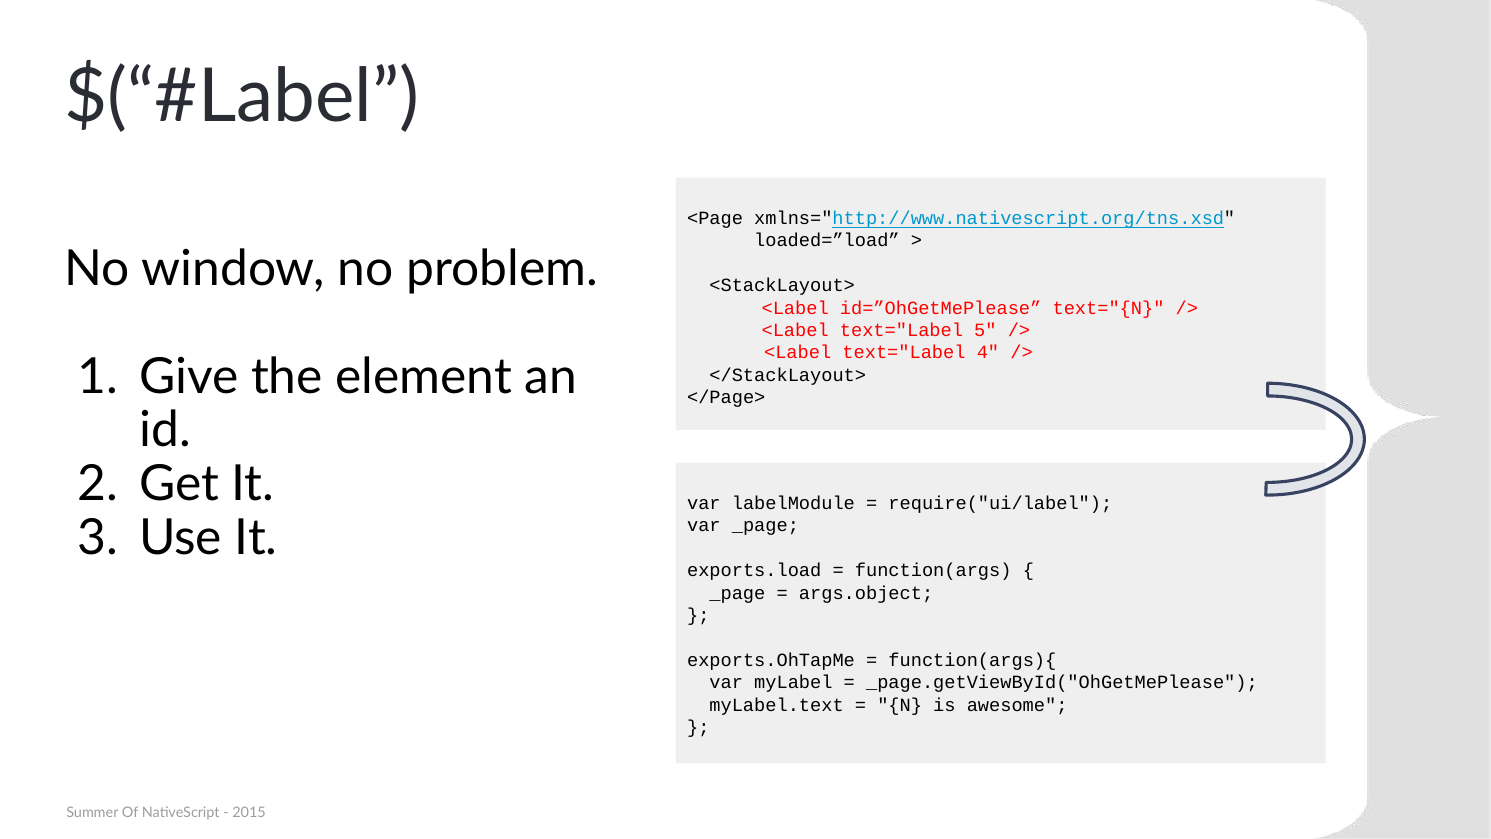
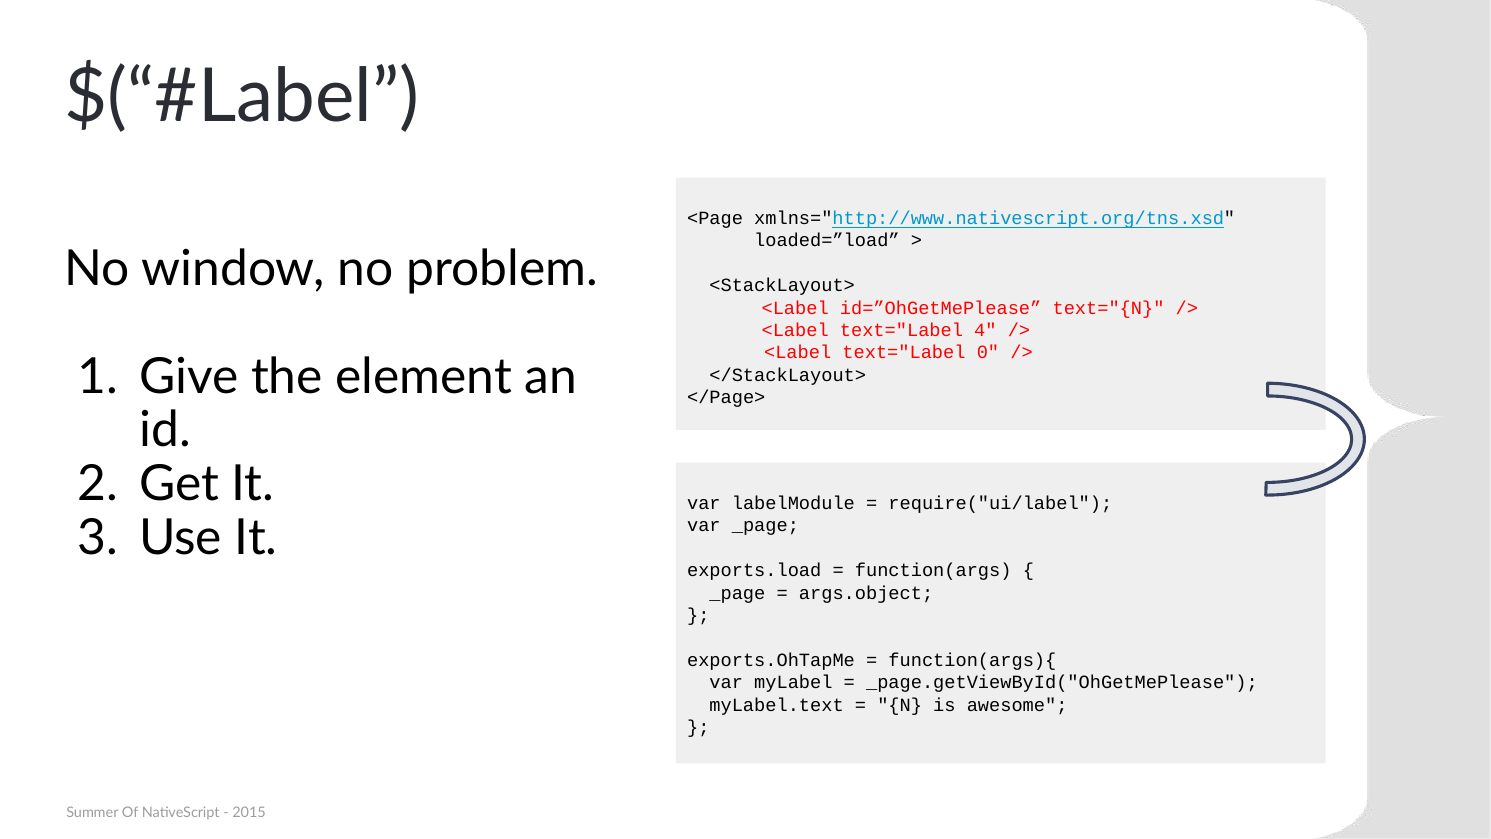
5: 5 -> 4
4: 4 -> 0
